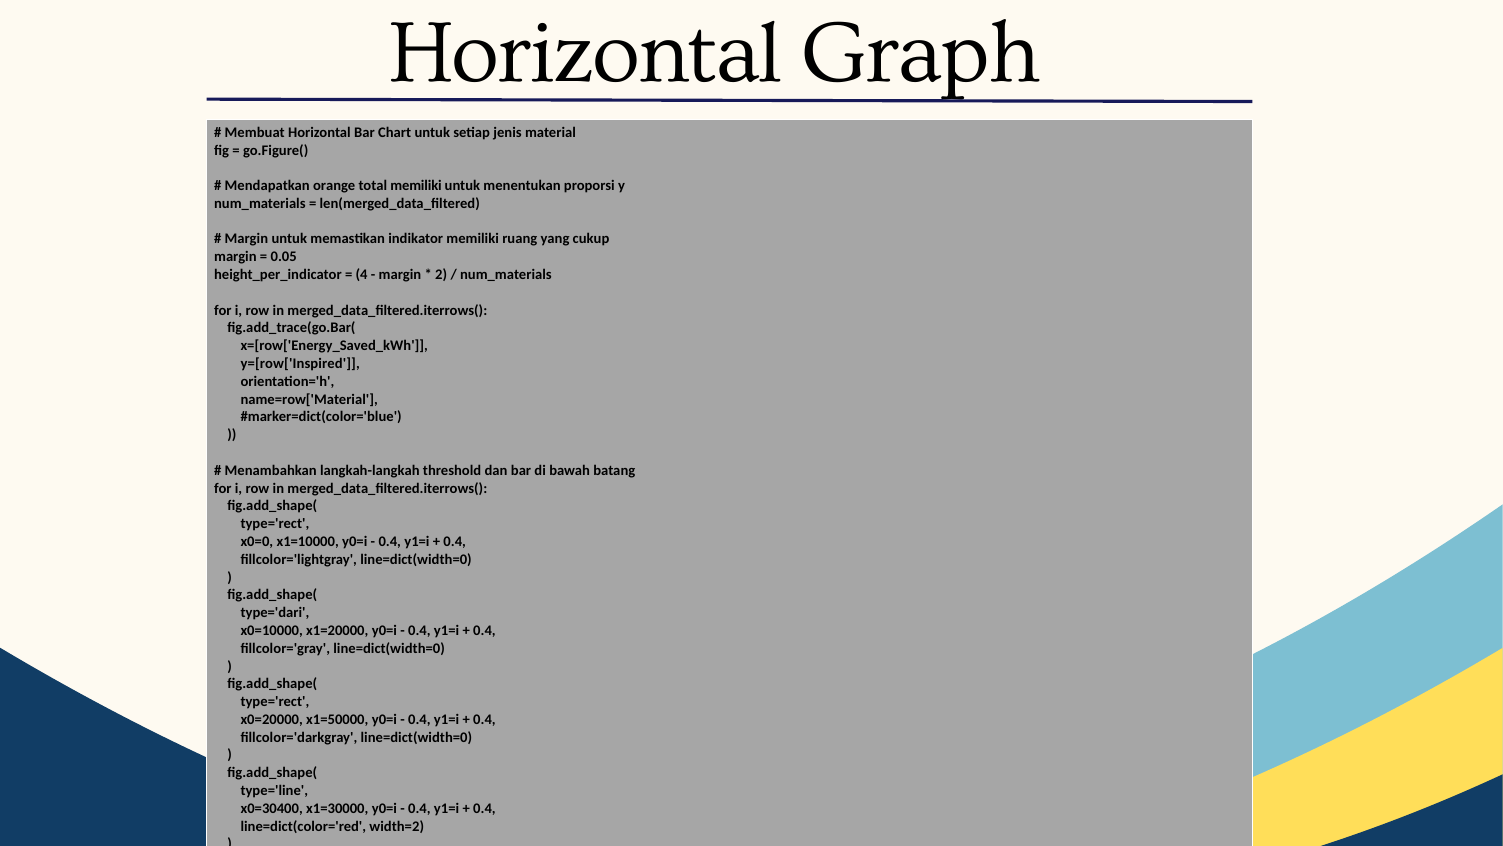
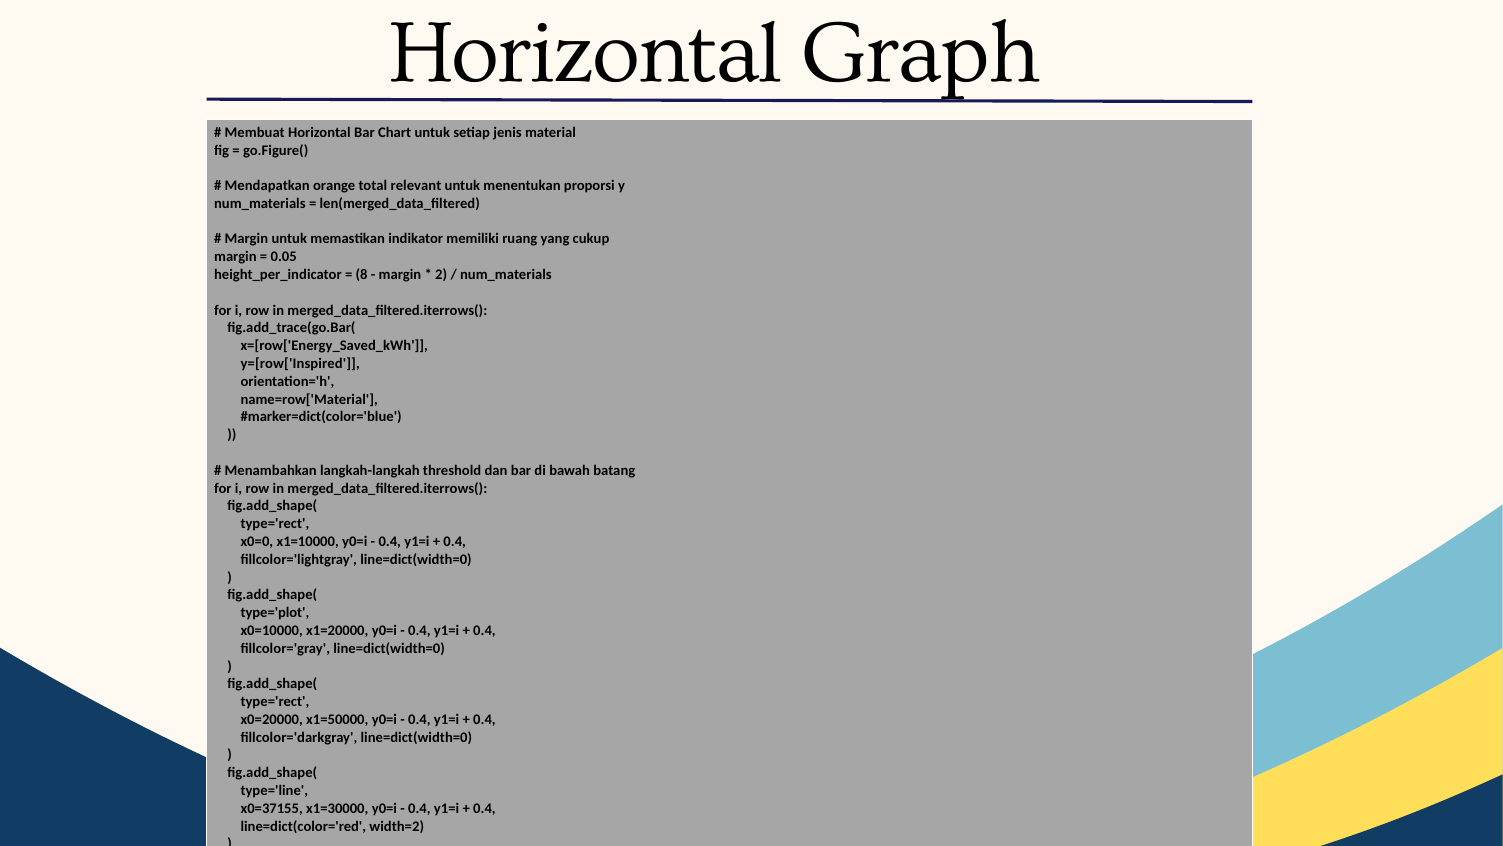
total memiliki: memiliki -> relevant
4: 4 -> 8
type='dari: type='dari -> type='plot
x0=30400: x0=30400 -> x0=37155
